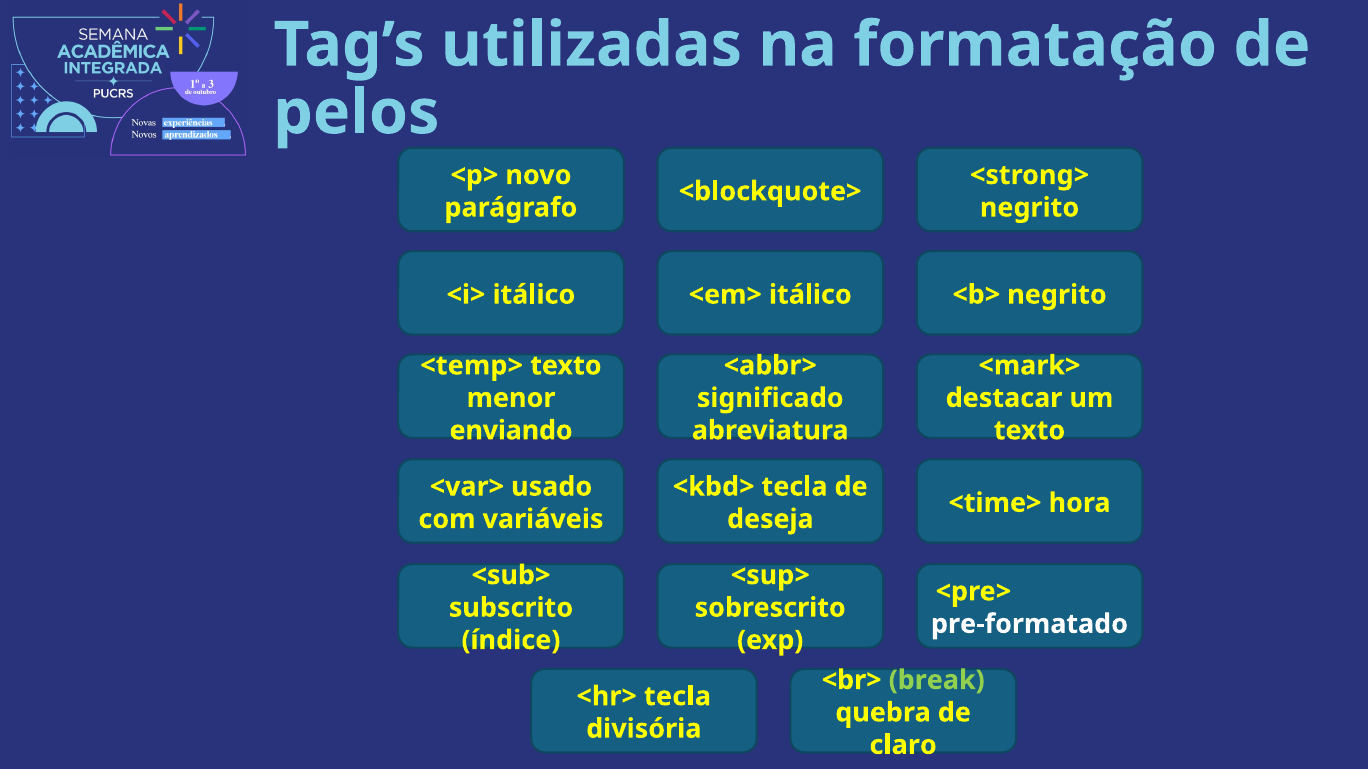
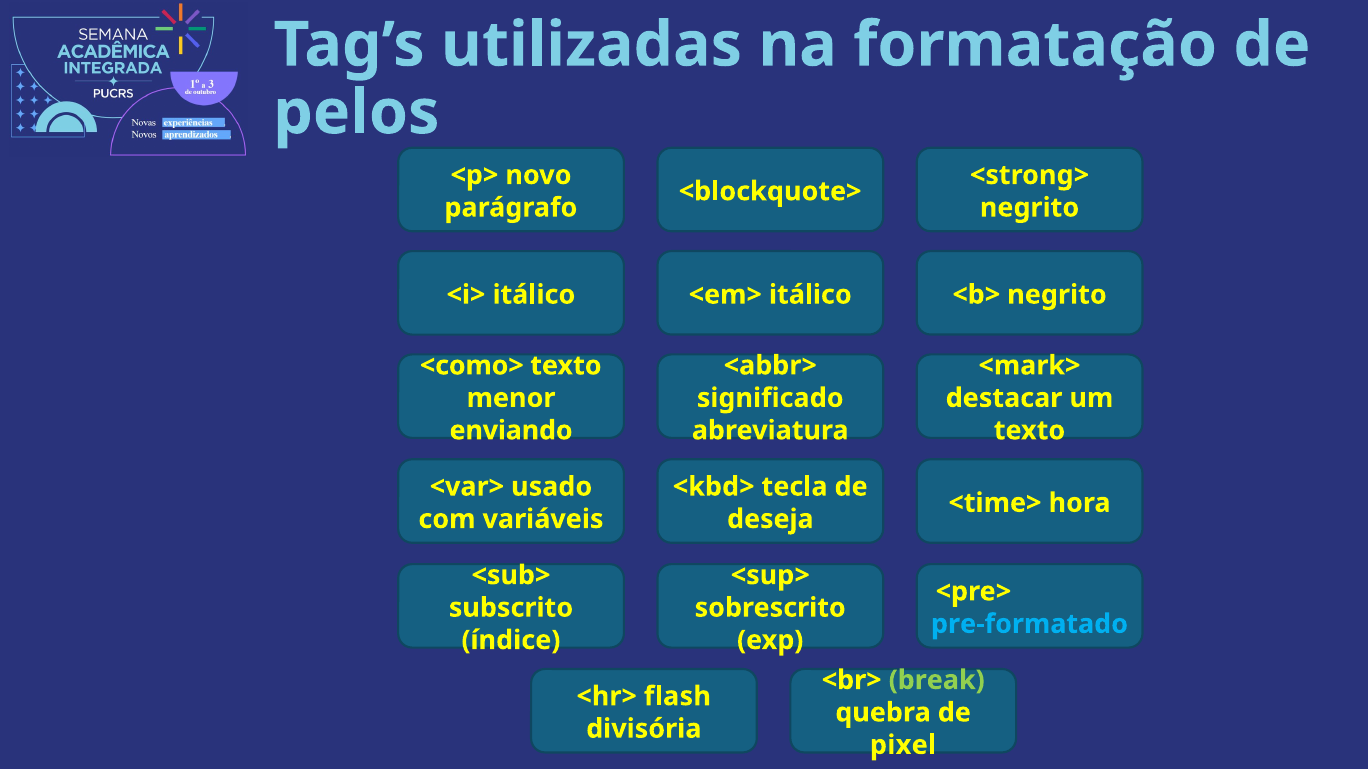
<temp>: <temp> -> <como>
pre-formatado colour: white -> light blue
<hr> tecla: tecla -> flash
claro: claro -> pixel
